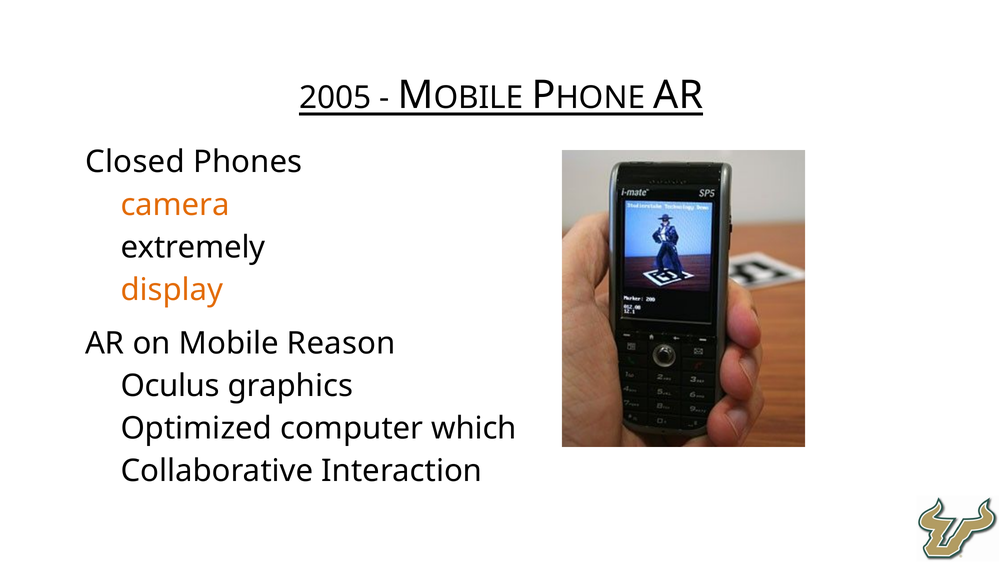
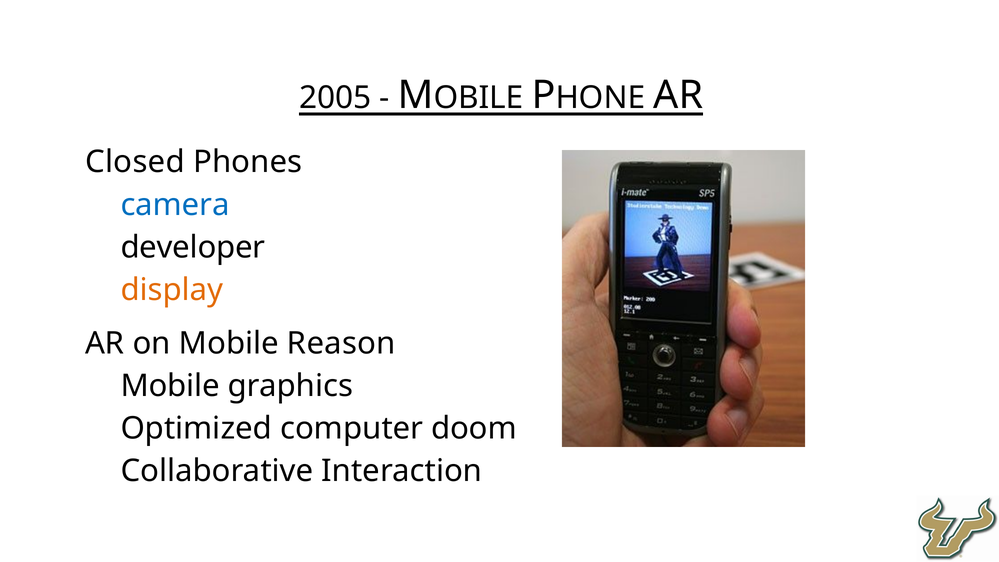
camera colour: orange -> blue
extremely: extremely -> developer
Oculus at (170, 386): Oculus -> Mobile
which: which -> doom
